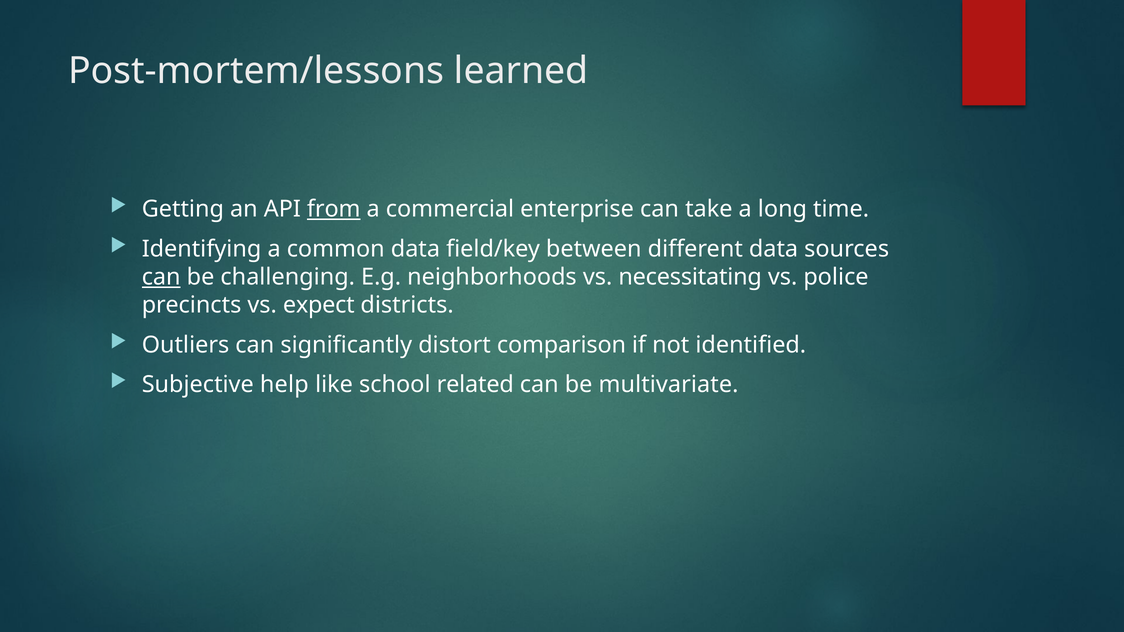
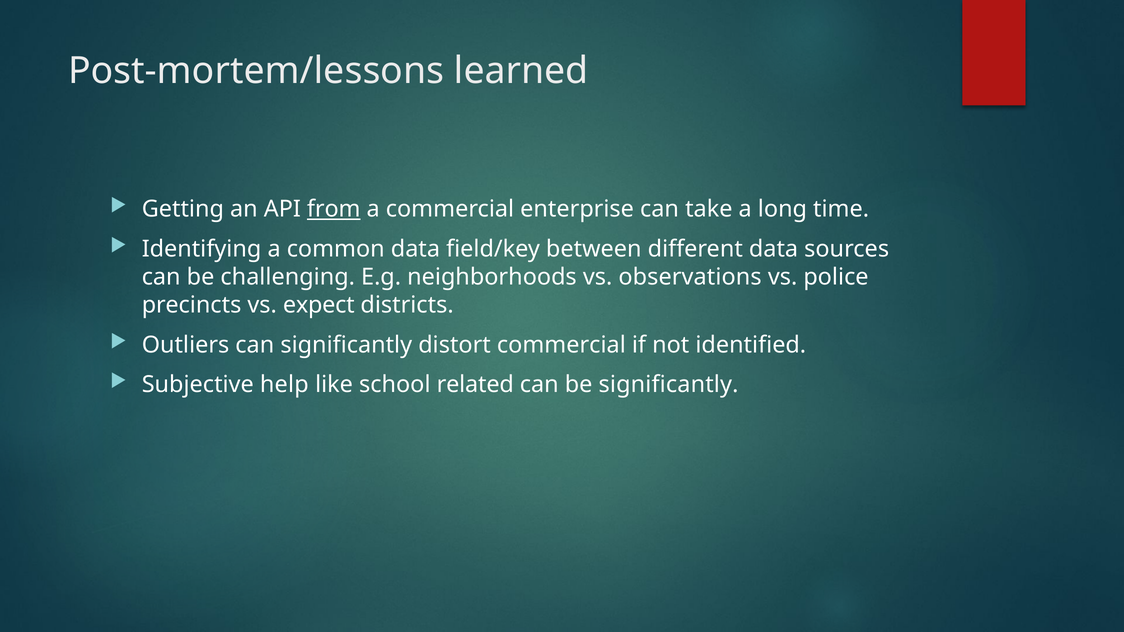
can at (161, 277) underline: present -> none
necessitating: necessitating -> observations
distort comparison: comparison -> commercial
be multivariate: multivariate -> significantly
